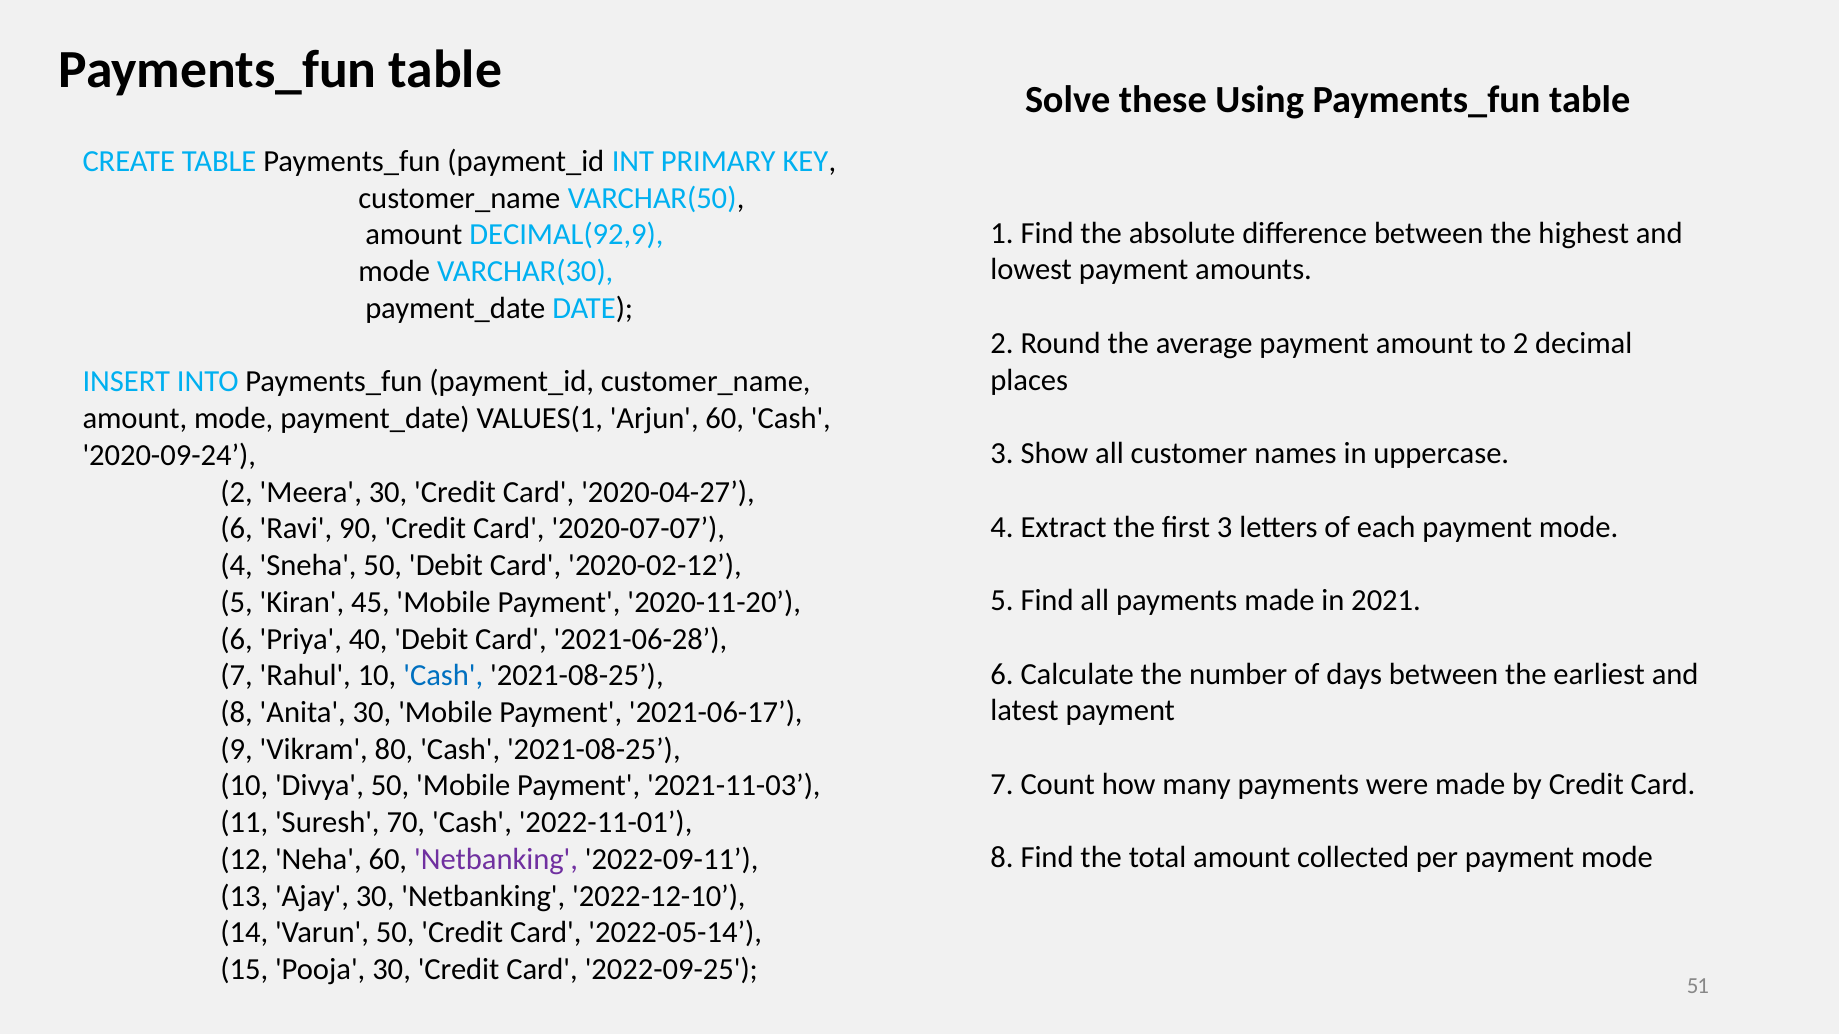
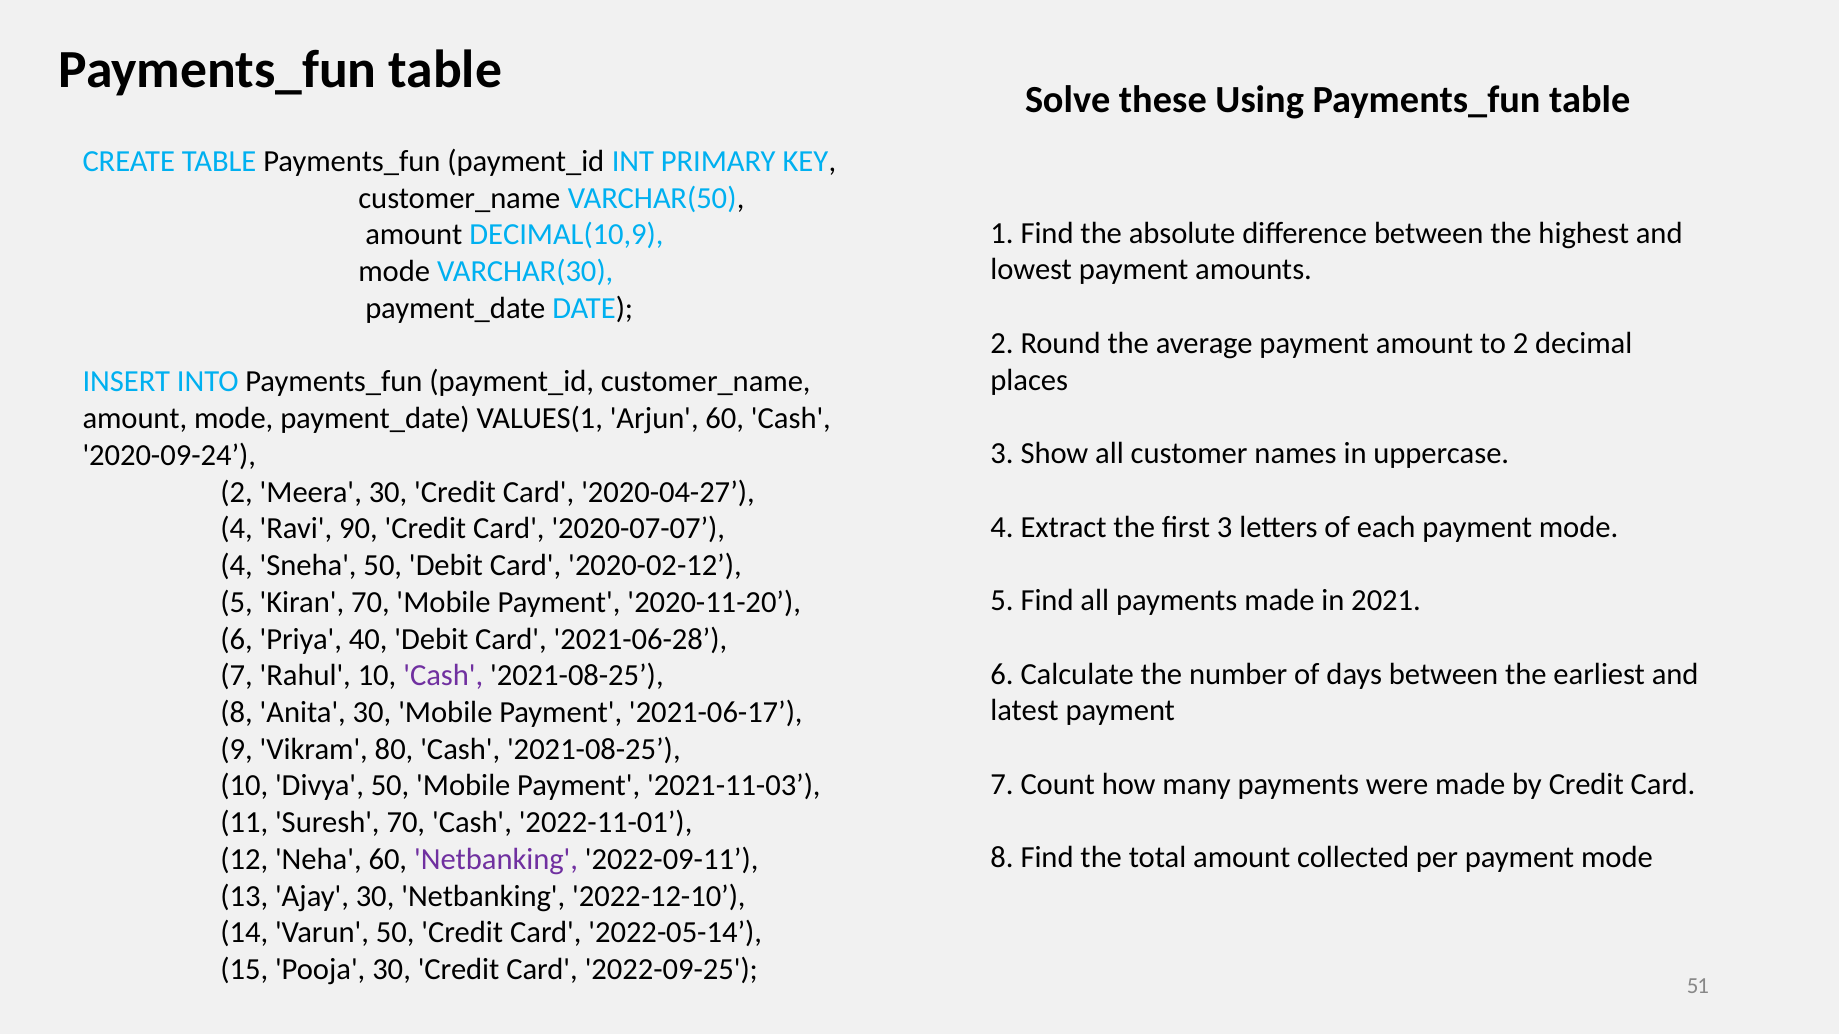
DECIMAL(92,9: DECIMAL(92,9 -> DECIMAL(10,9
6 at (237, 529): 6 -> 4
Kiran 45: 45 -> 70
Cash at (443, 676) colour: blue -> purple
